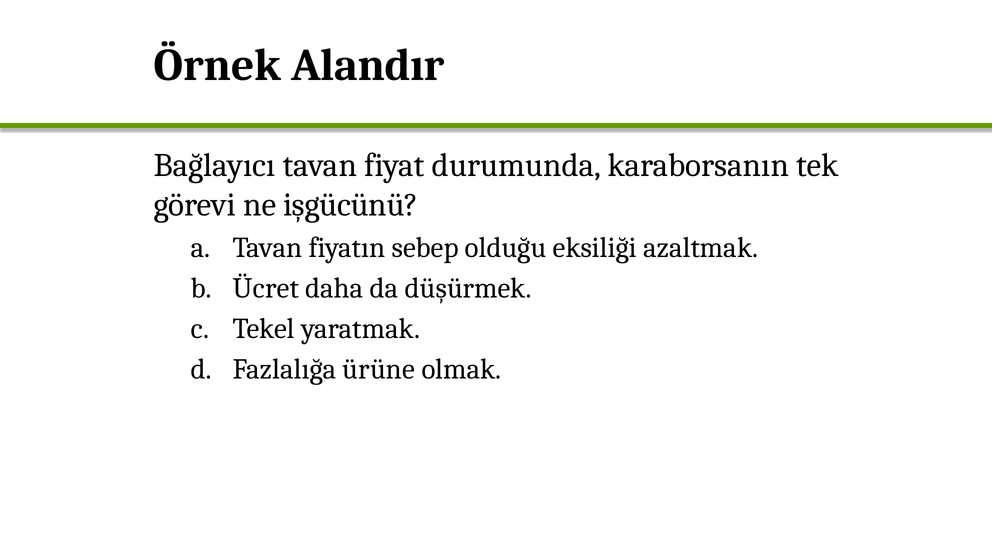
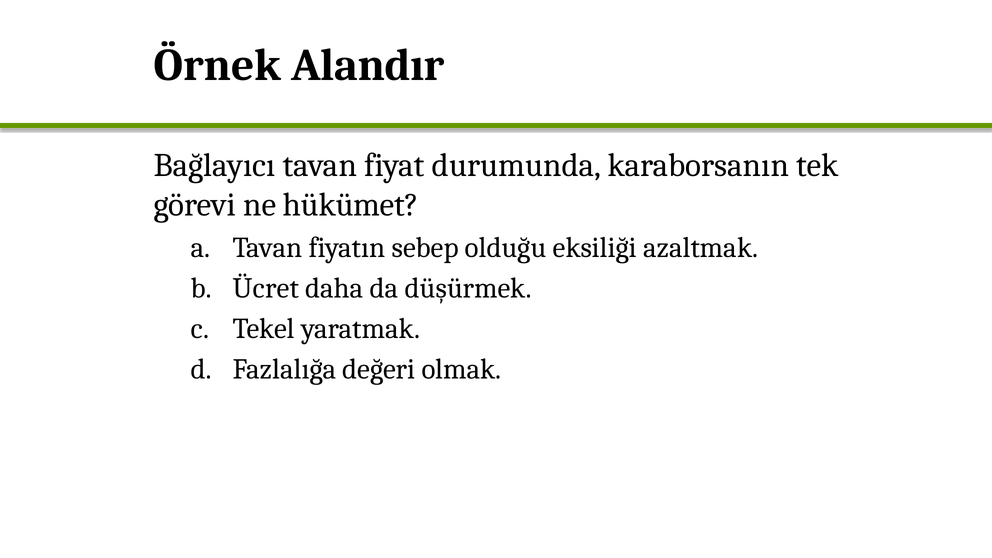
işgücünü: işgücünü -> hükümet
ürüne: ürüne -> değeri
